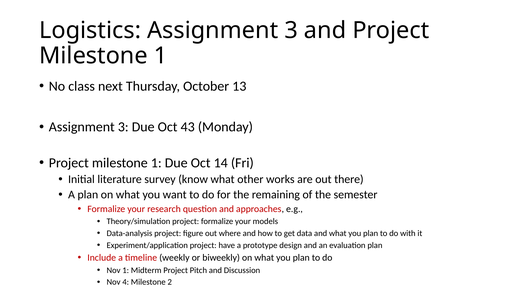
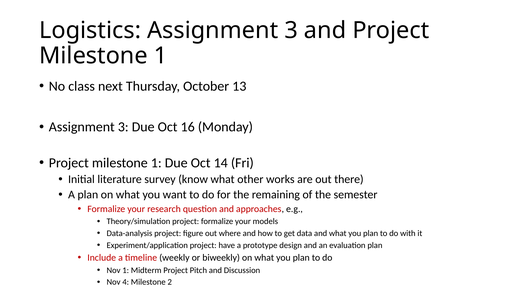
43: 43 -> 16
